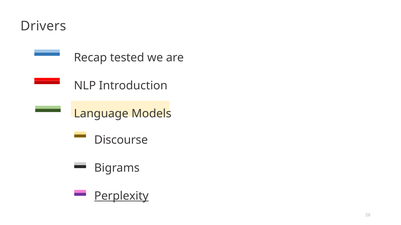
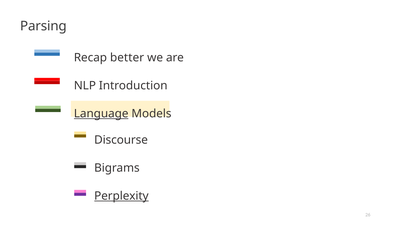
Drivers: Drivers -> Parsing
tested: tested -> better
Language underline: none -> present
